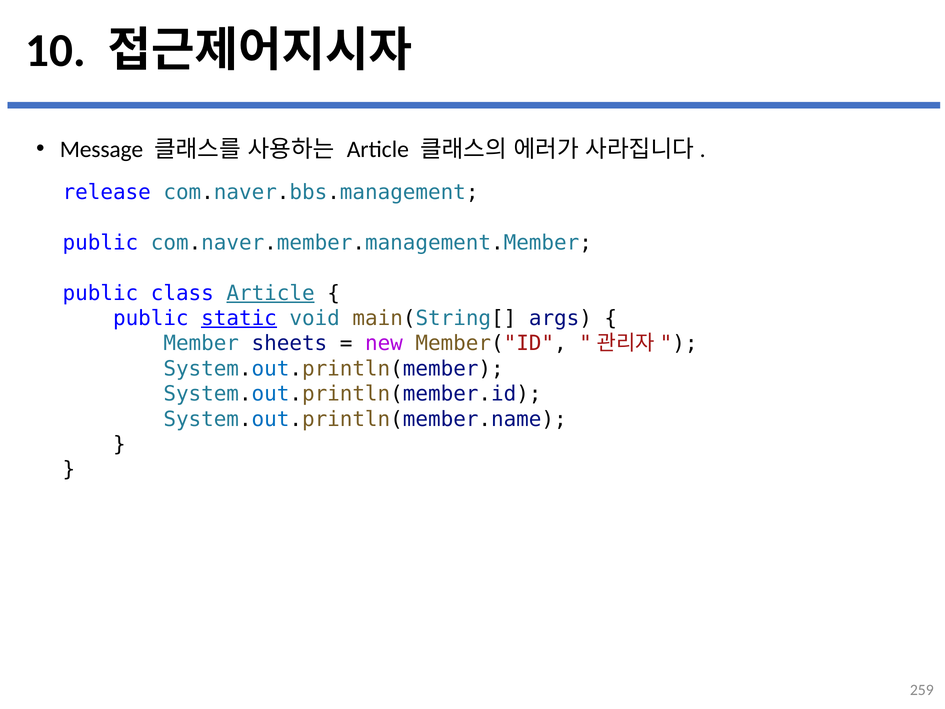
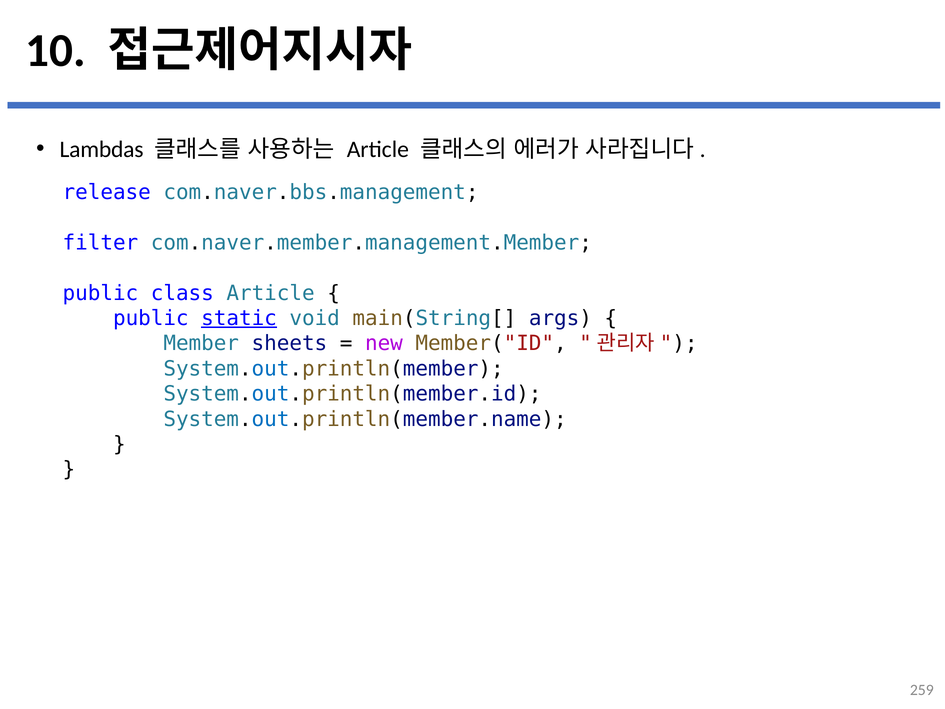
Message: Message -> Lambdas
public at (100, 243): public -> filter
Article at (271, 293) underline: present -> none
